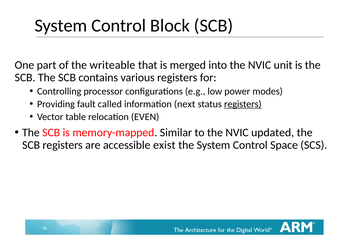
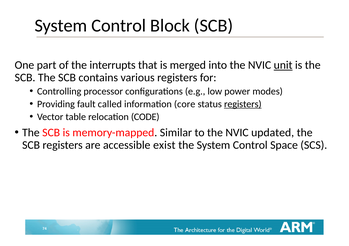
writeable: writeable -> interrupts
unit underline: none -> present
next: next -> core
EVEN: EVEN -> CODE
